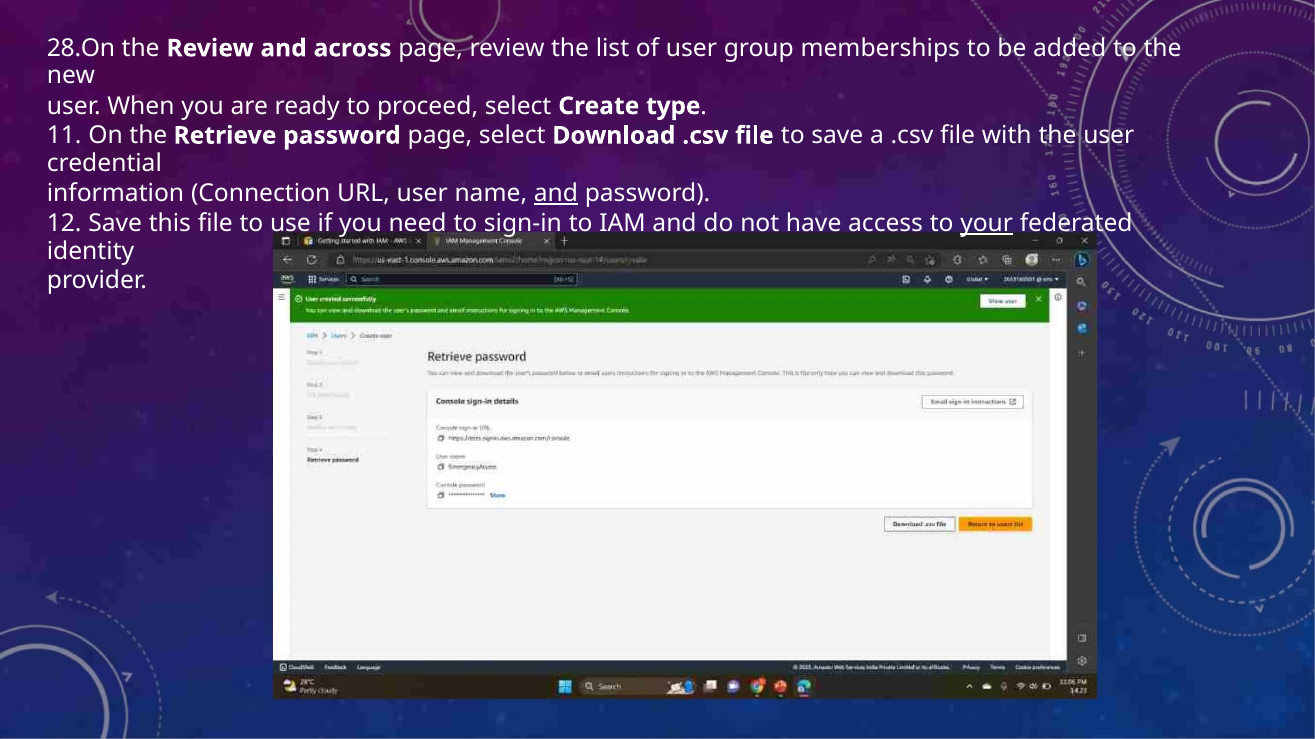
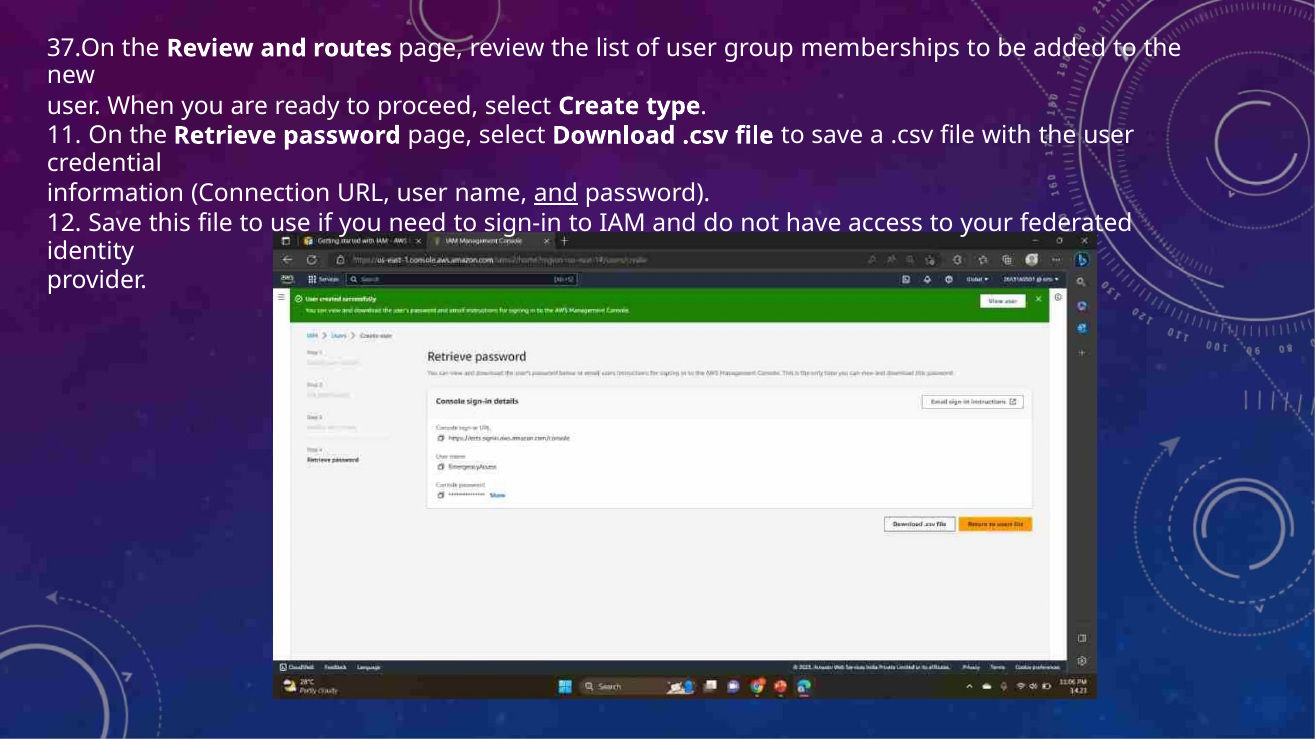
28.On: 28.On -> 37.On
across: across -> routes
your underline: present -> none
